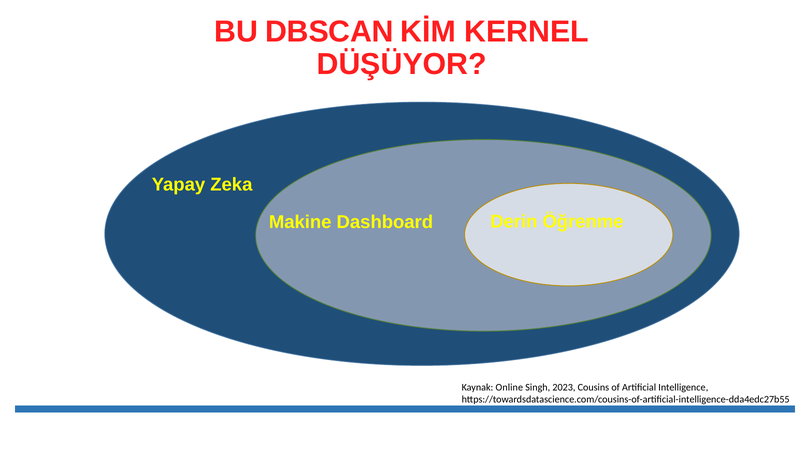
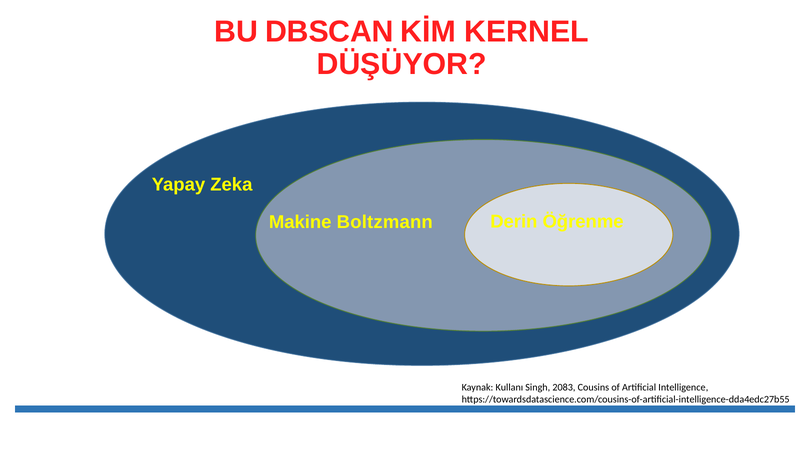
Dashboard: Dashboard -> Boltzmann
Online: Online -> Kullanı
2023: 2023 -> 2083
